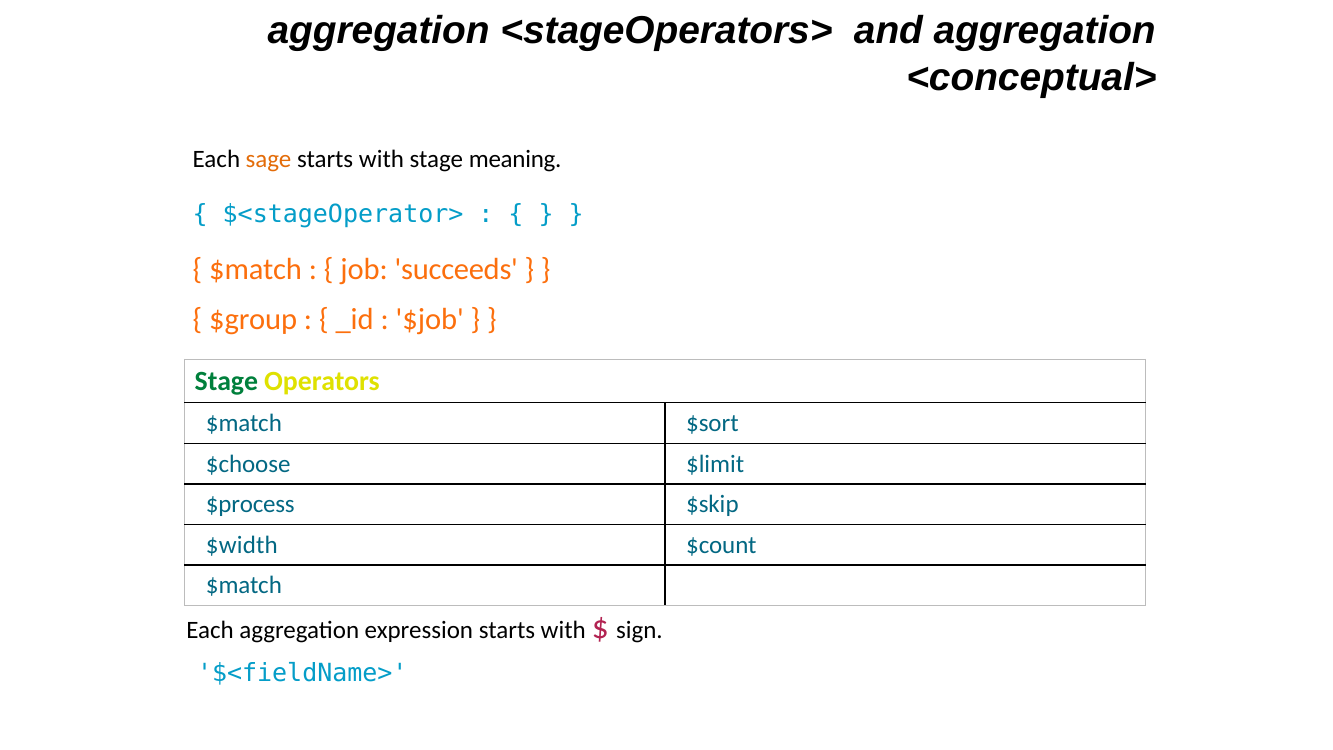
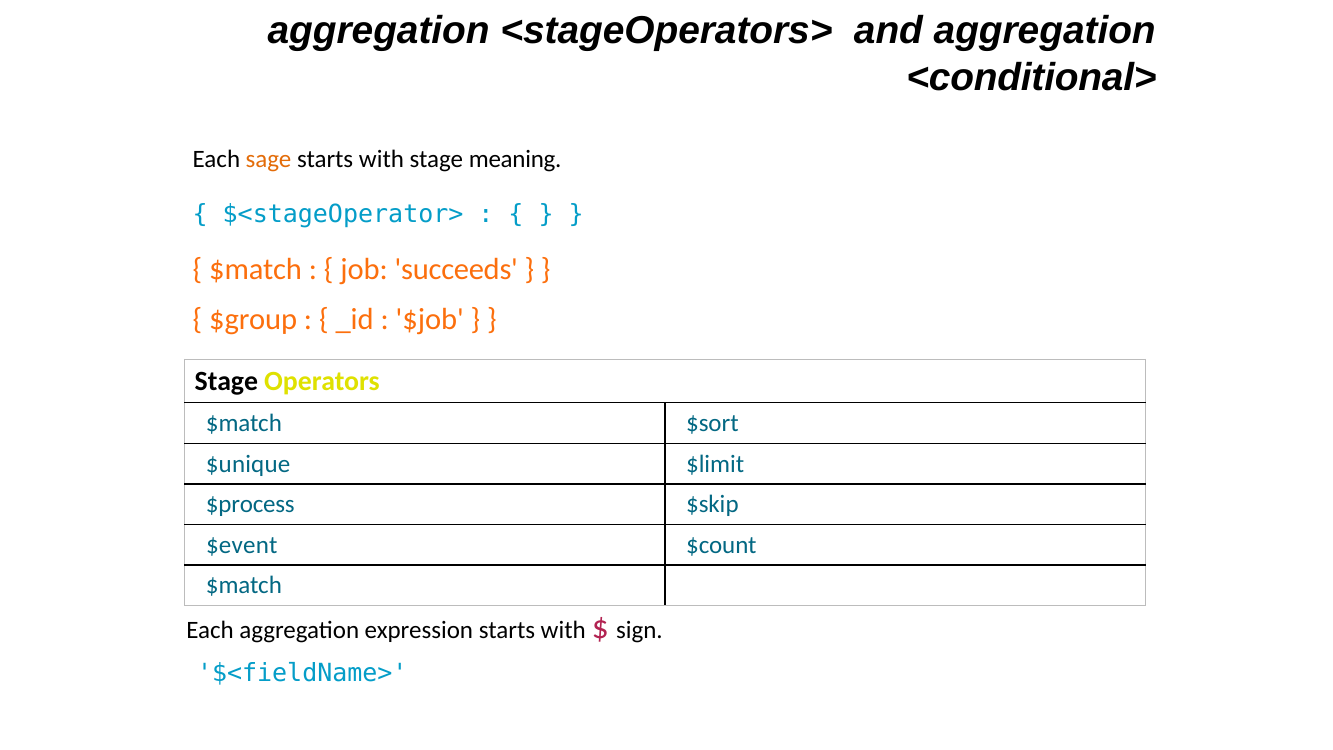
<conceptual>: <conceptual> -> <conditional>
Stage at (226, 382) colour: green -> black
$choose: $choose -> $unique
$width: $width -> $event
